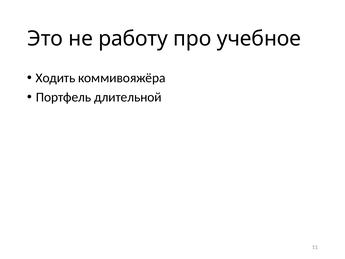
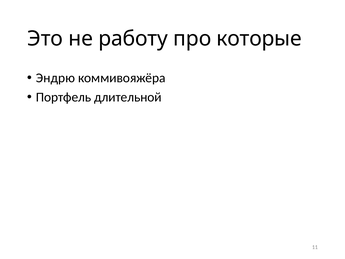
учебное: учебное -> которые
Ходить: Ходить -> Эндрю
